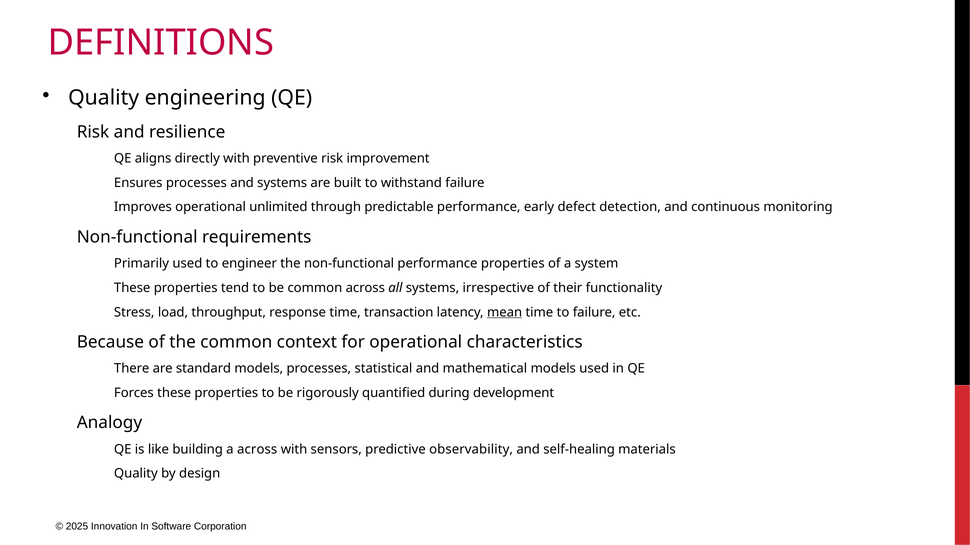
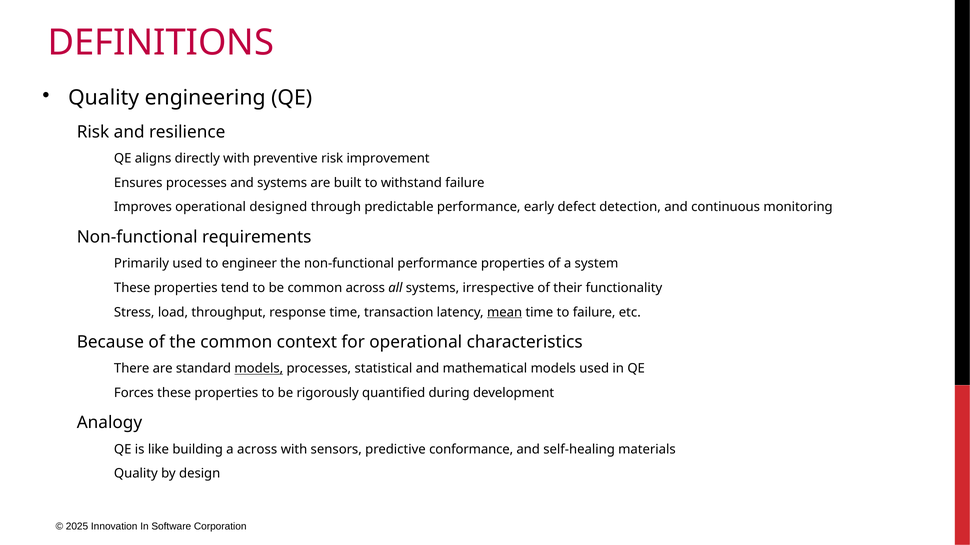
unlimited: unlimited -> designed
models at (259, 369) underline: none -> present
observability: observability -> conformance
